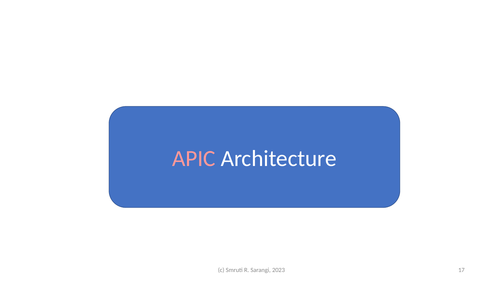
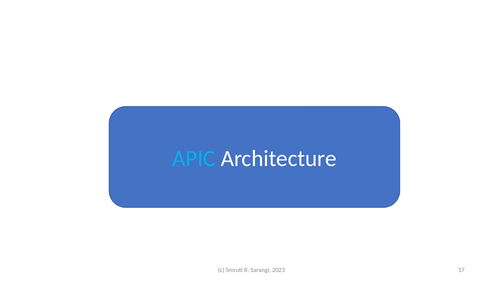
APIC colour: pink -> light blue
